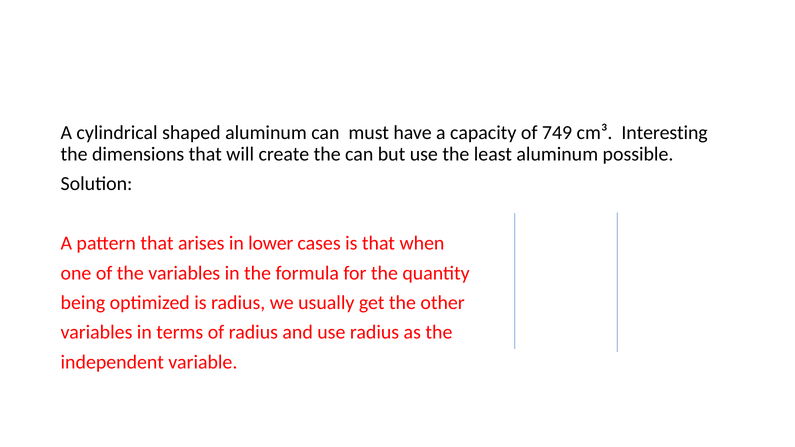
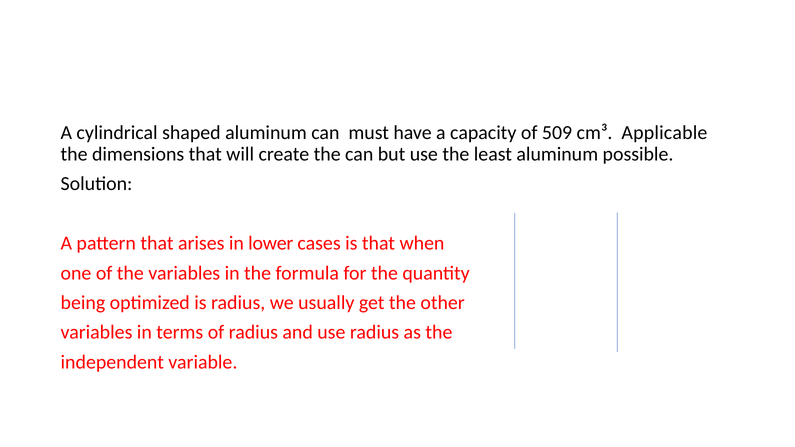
749: 749 -> 509
Interesting: Interesting -> Applicable
